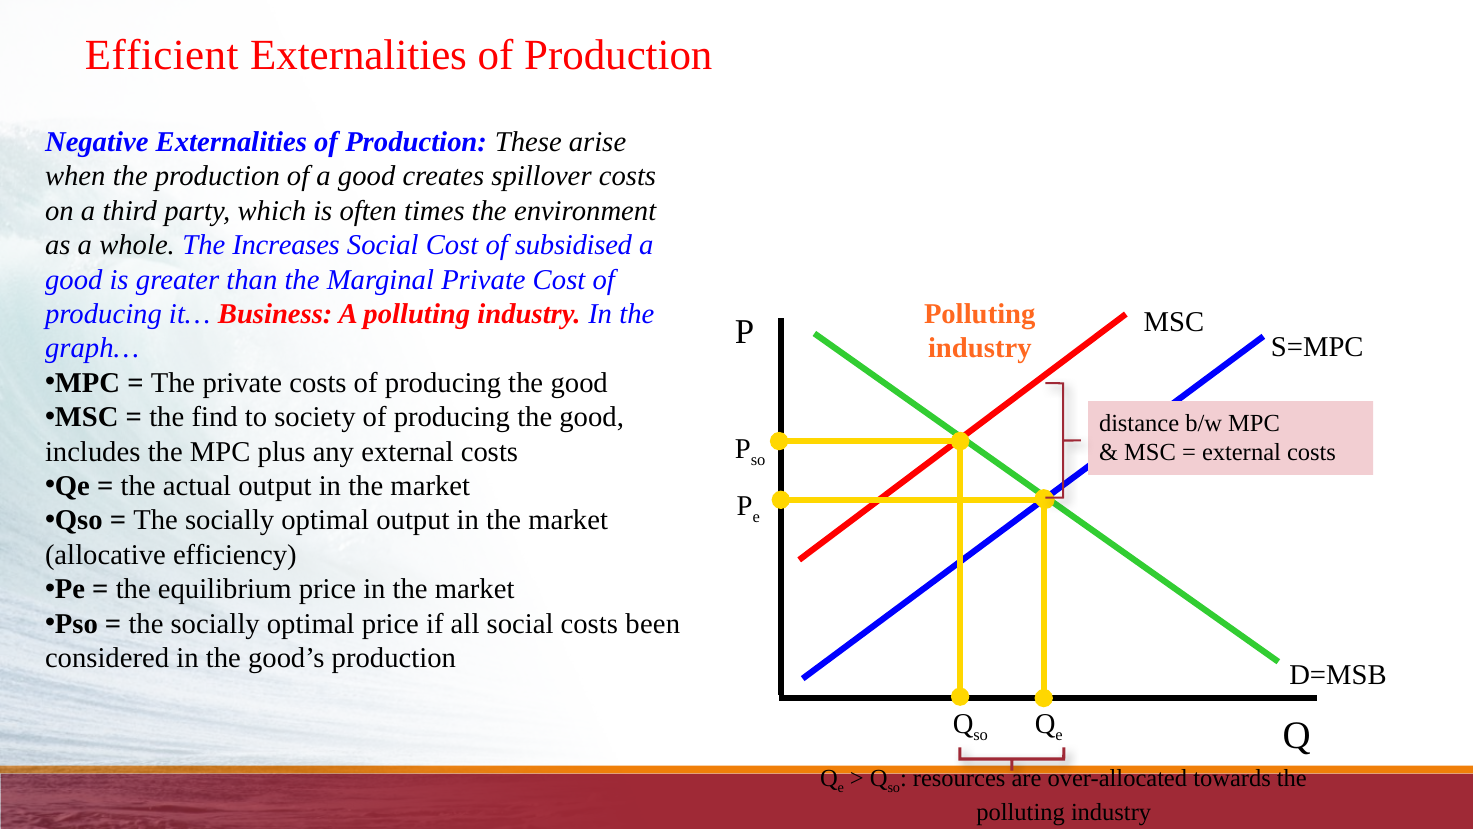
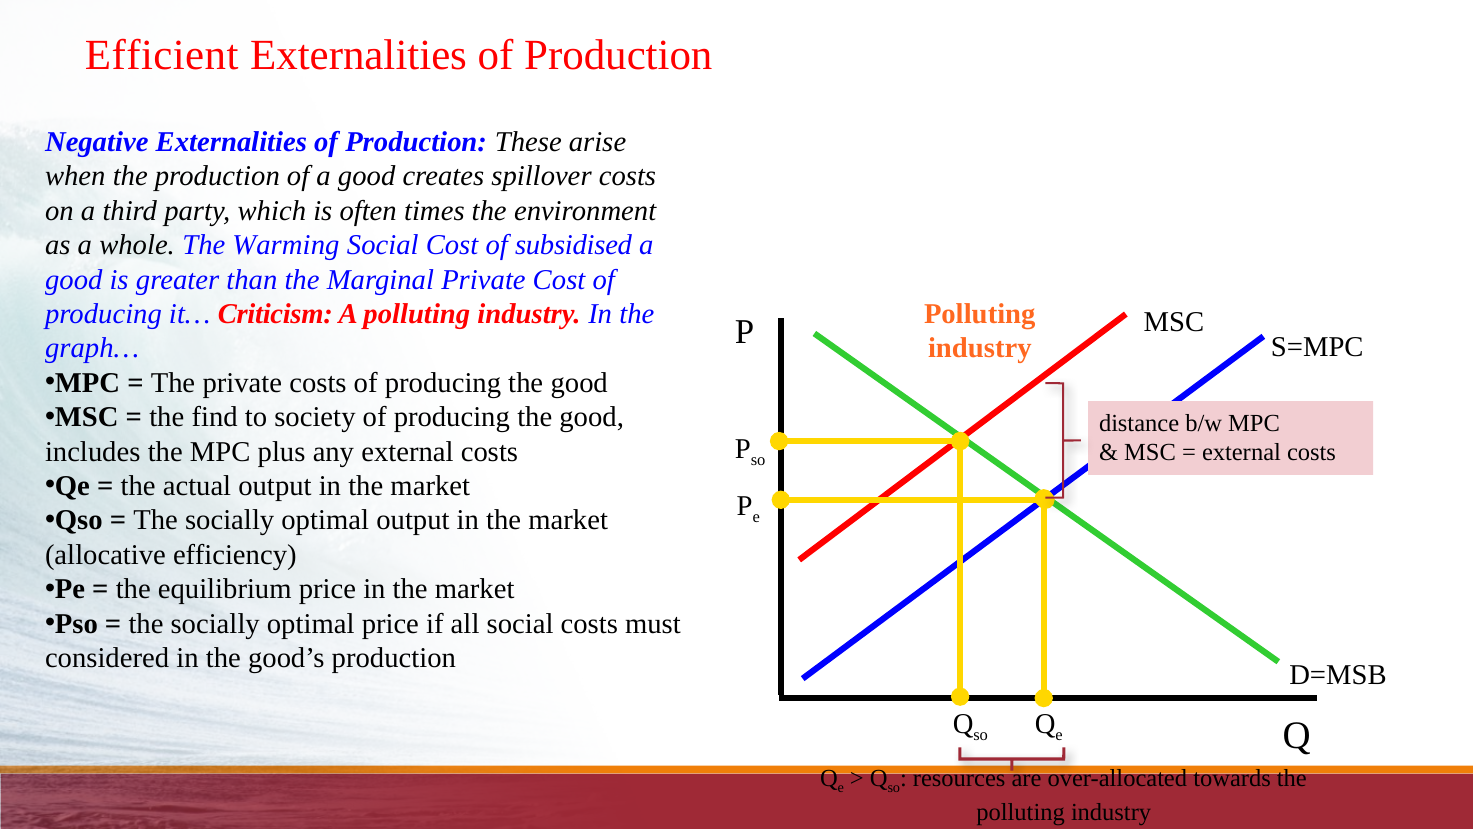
Increases: Increases -> Warming
Business: Business -> Criticism
been: been -> must
